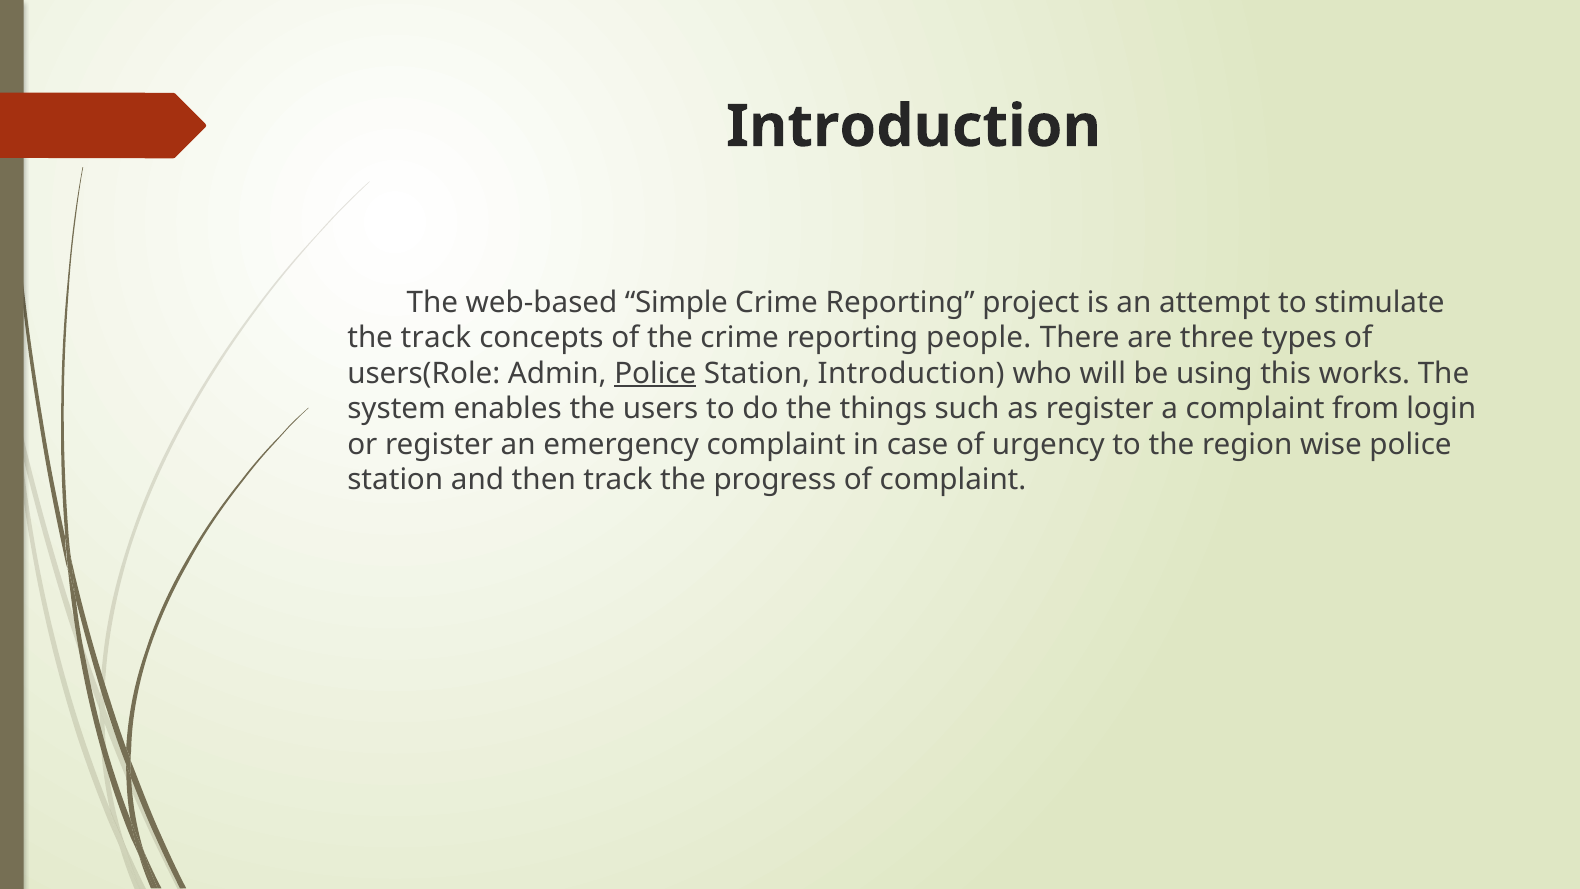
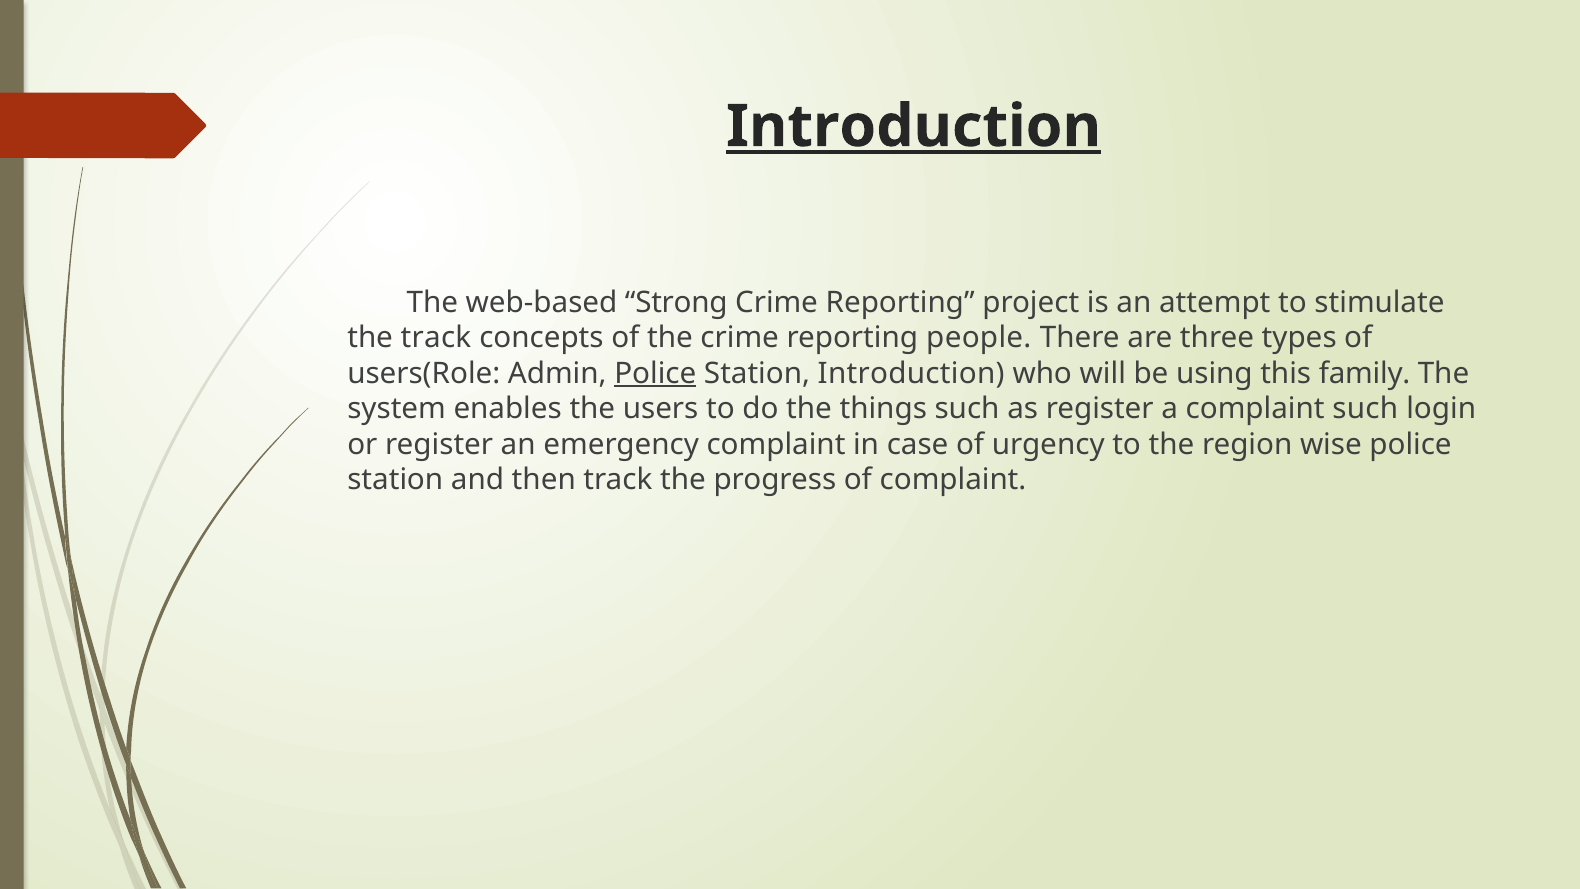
Introduction at (913, 127) underline: none -> present
Simple: Simple -> Strong
works: works -> family
complaint from: from -> such
